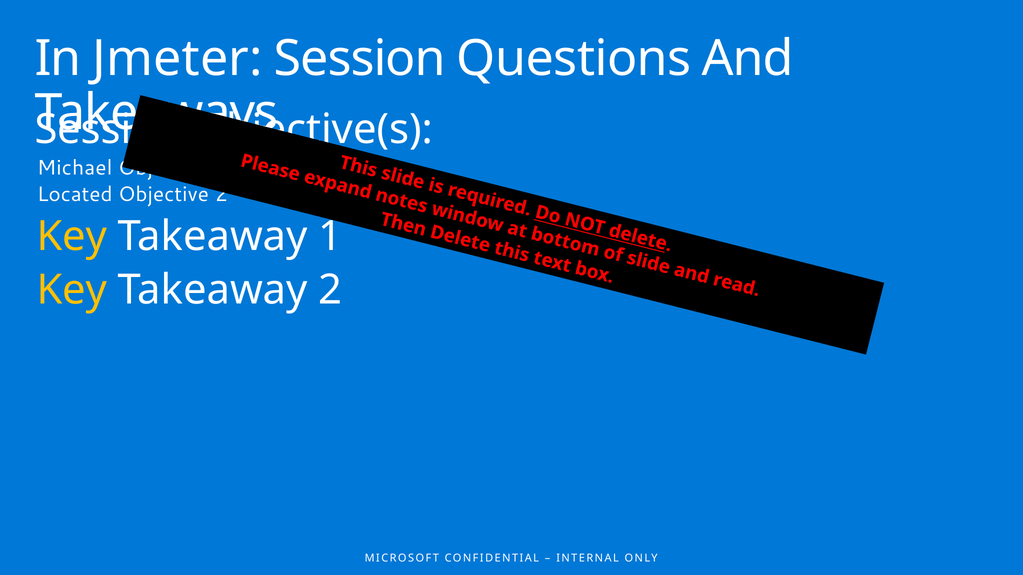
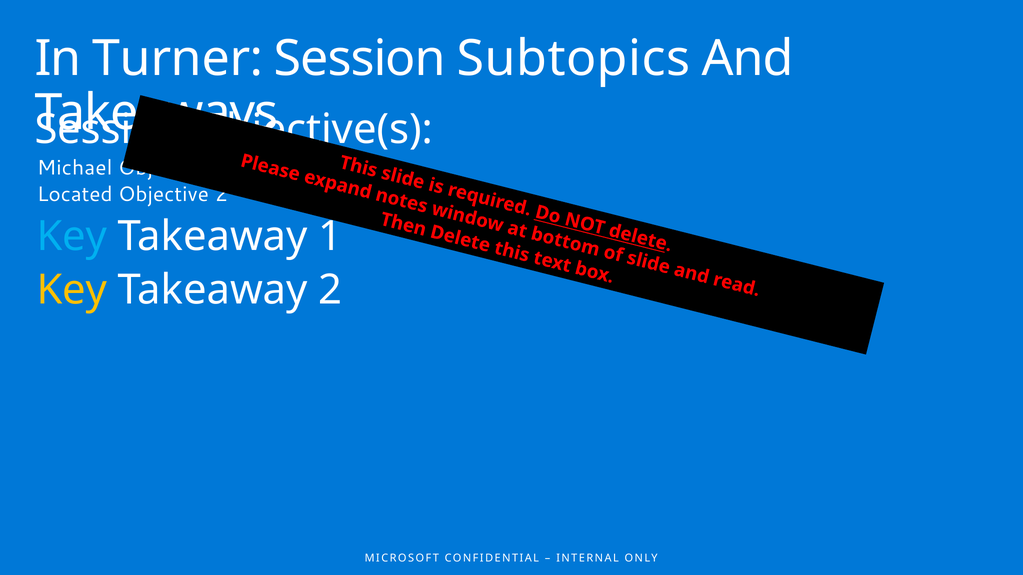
Jmeter: Jmeter -> Turner
Questions: Questions -> Subtopics
Key at (72, 237) colour: yellow -> light blue
